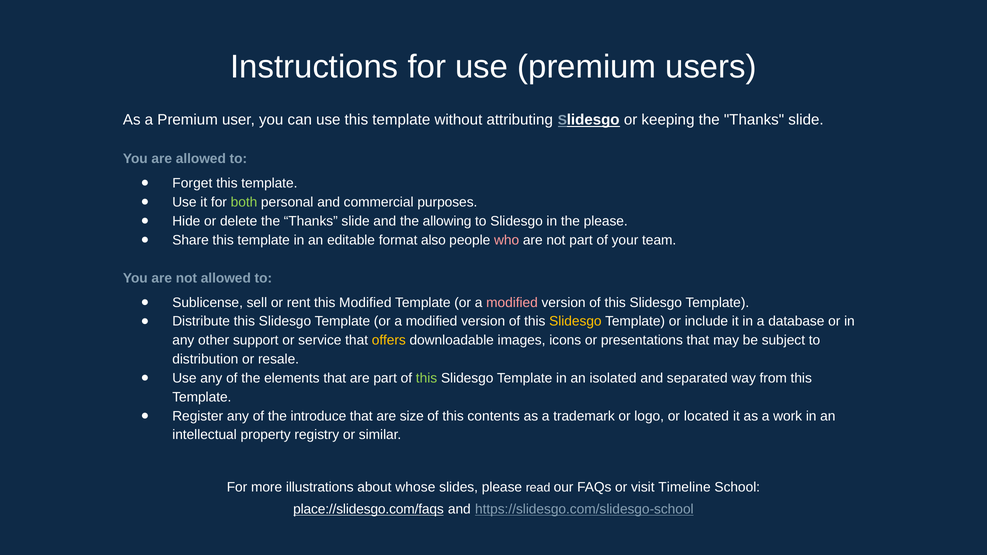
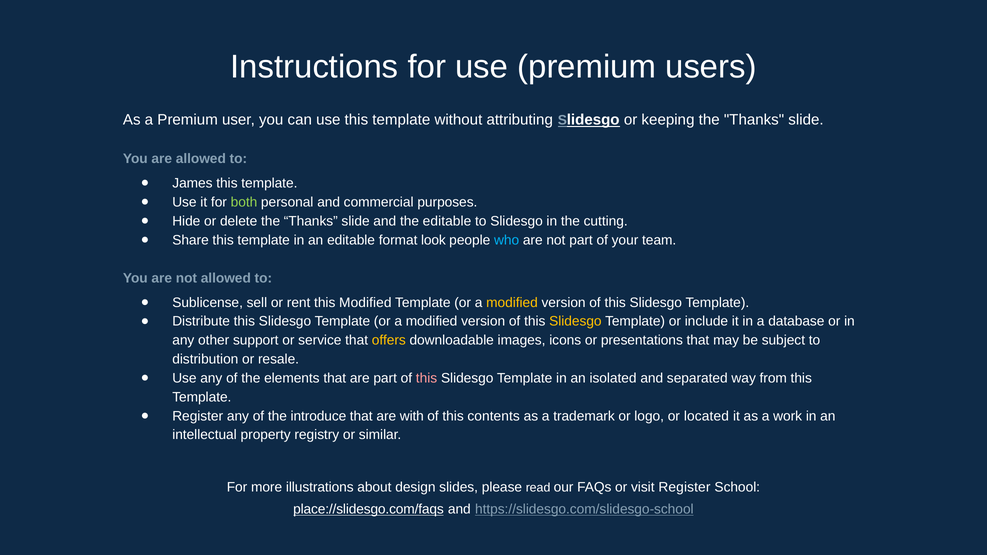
Forget: Forget -> James
the allowing: allowing -> editable
the please: please -> cutting
also: also -> look
who colour: pink -> light blue
modified at (512, 303) colour: pink -> yellow
this at (427, 378) colour: light green -> pink
size: size -> with
whose: whose -> design
visit Timeline: Timeline -> Register
